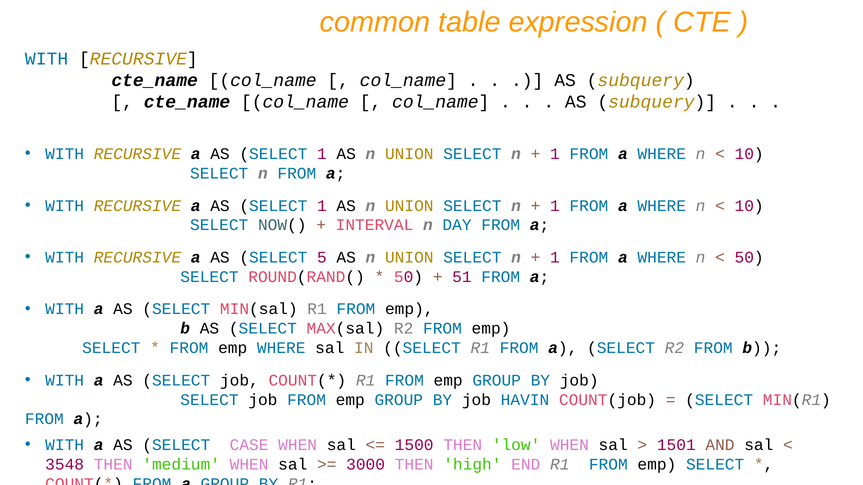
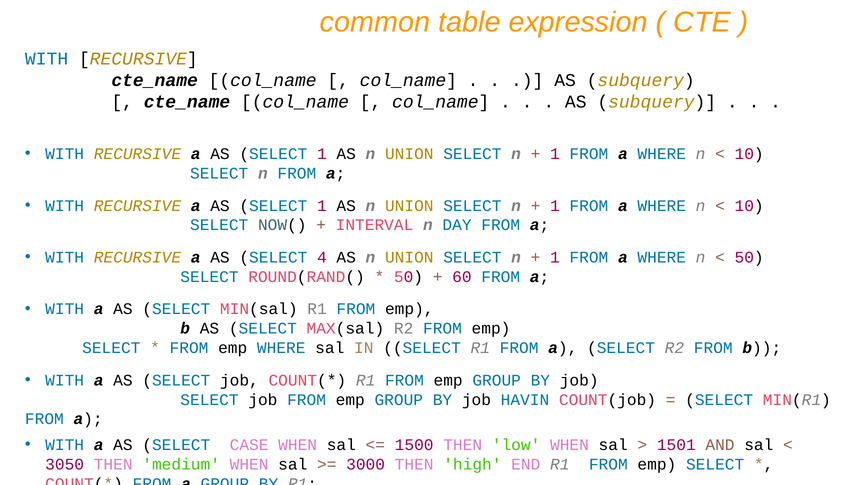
5: 5 -> 4
51: 51 -> 60
3548: 3548 -> 3050
